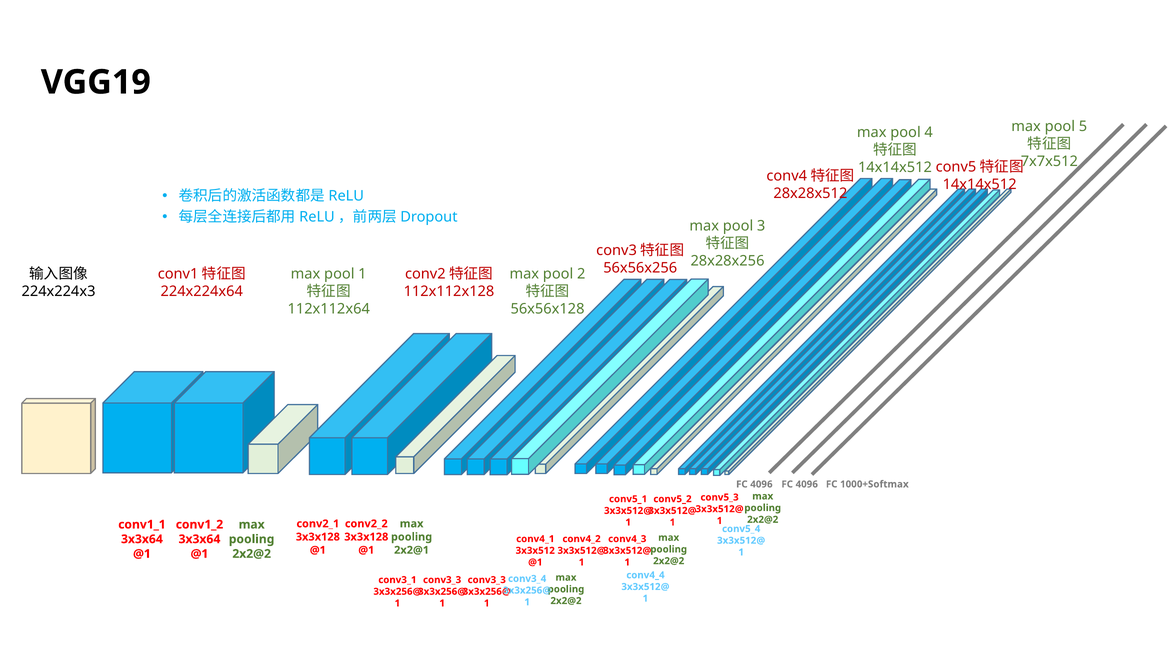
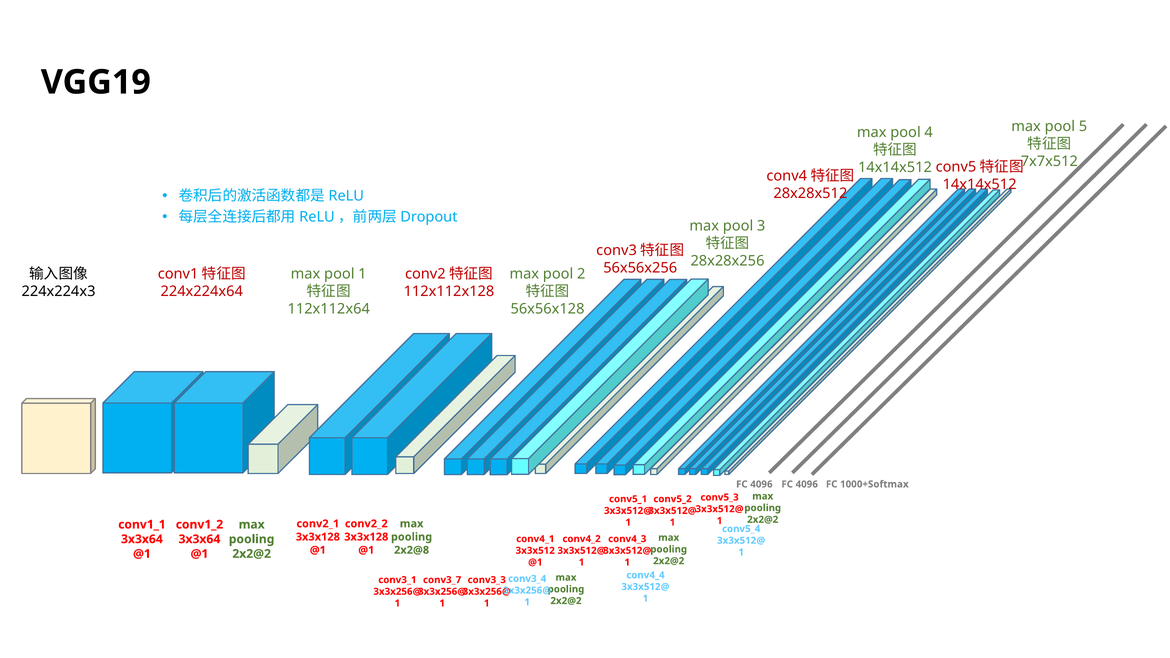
2x2@1: 2x2@1 -> 2x2@8
conv3_3 at (442, 580): conv3_3 -> conv3_7
